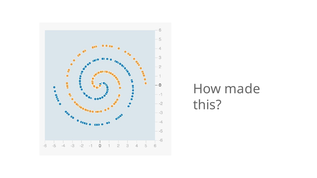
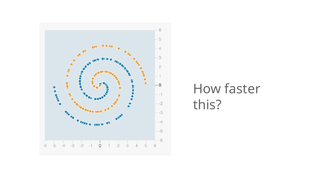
made: made -> faster
